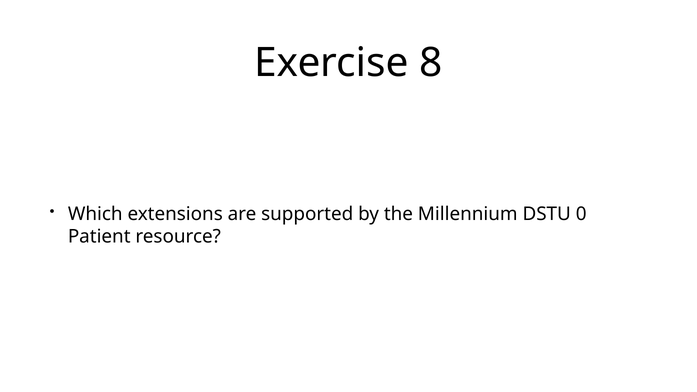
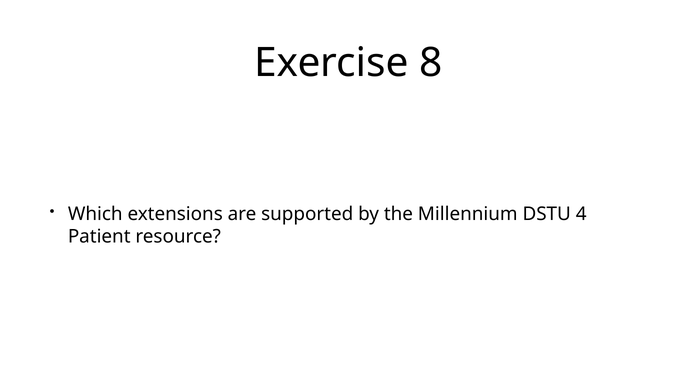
0: 0 -> 4
